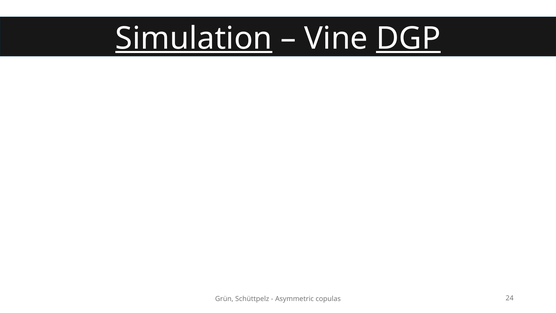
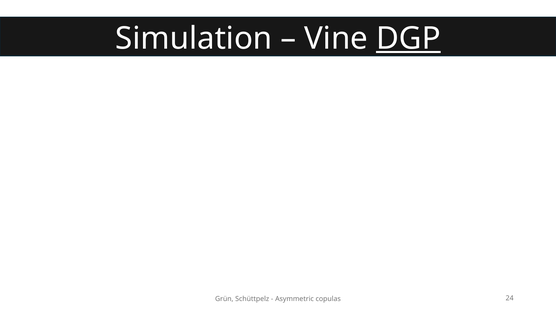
Simulation underline: present -> none
